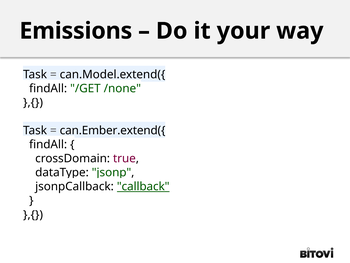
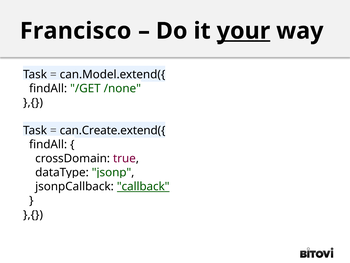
Emissions: Emissions -> Francisco
your underline: none -> present
can.Ember.extend({: can.Ember.extend({ -> can.Create.extend({
